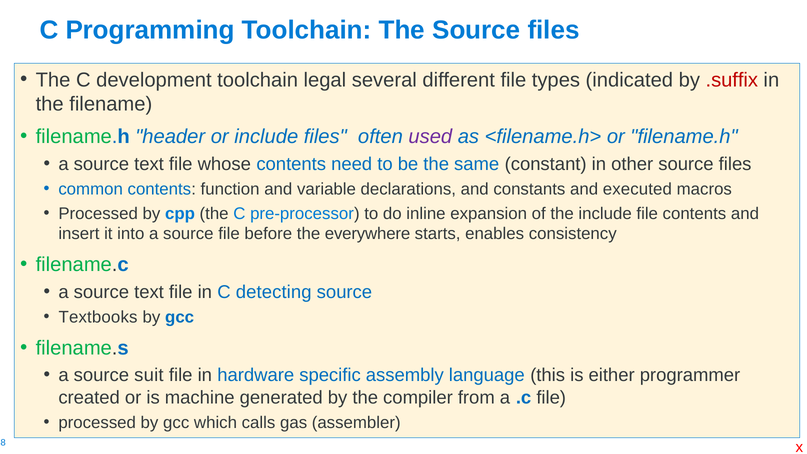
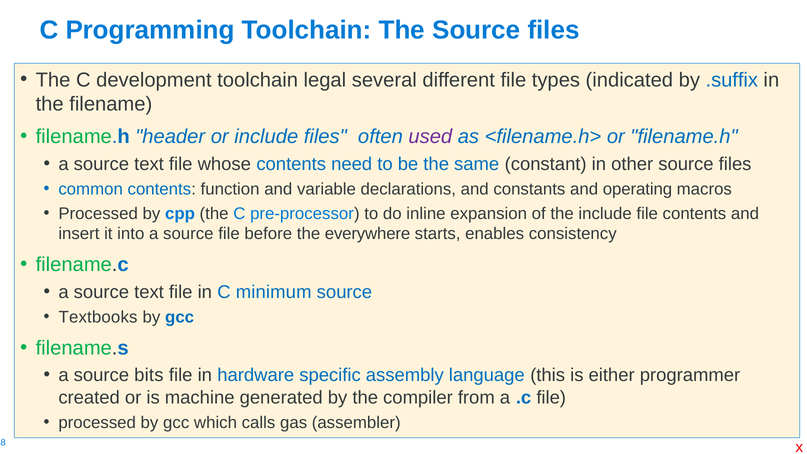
.suffix colour: red -> blue
executed: executed -> operating
detecting: detecting -> minimum
suit: suit -> bits
